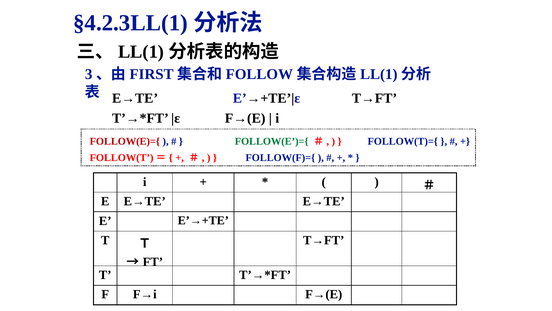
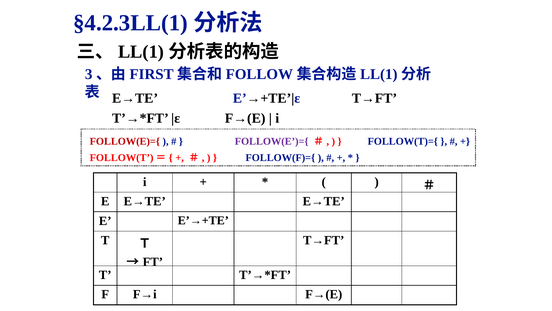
FOLLOW(E’)={ colour: green -> purple
